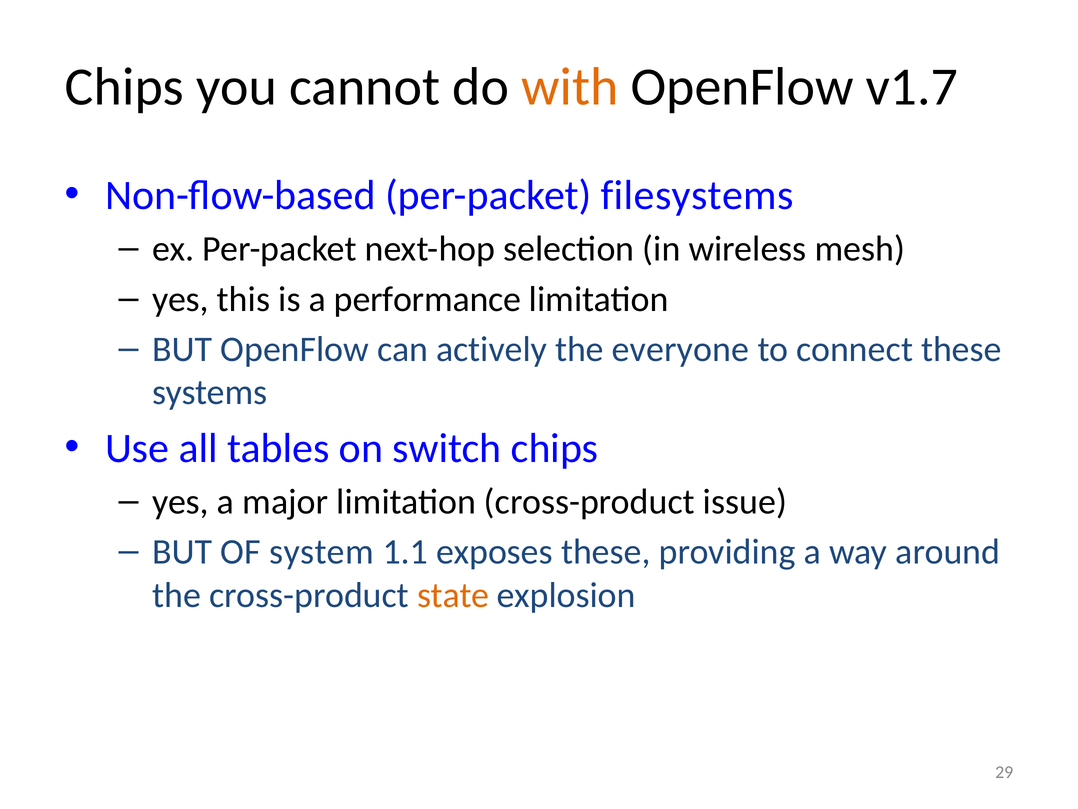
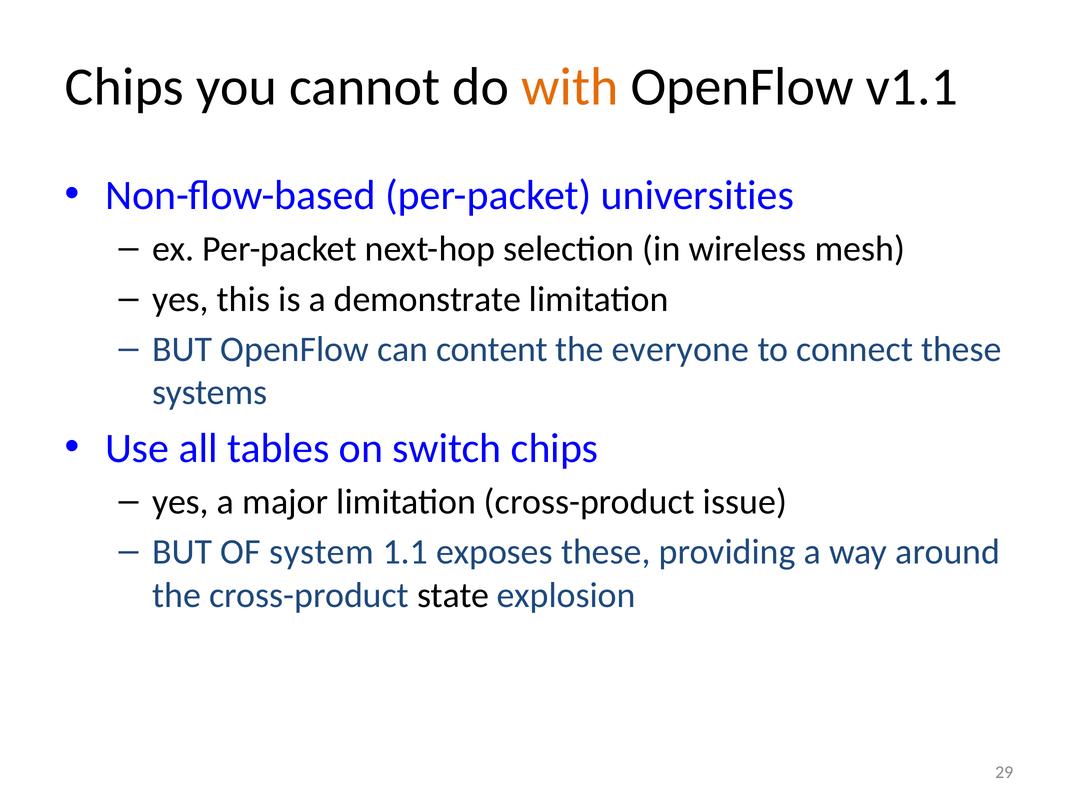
v1.7: v1.7 -> v1.1
filesystems: filesystems -> universities
performance: performance -> demonstrate
actively: actively -> content
state colour: orange -> black
